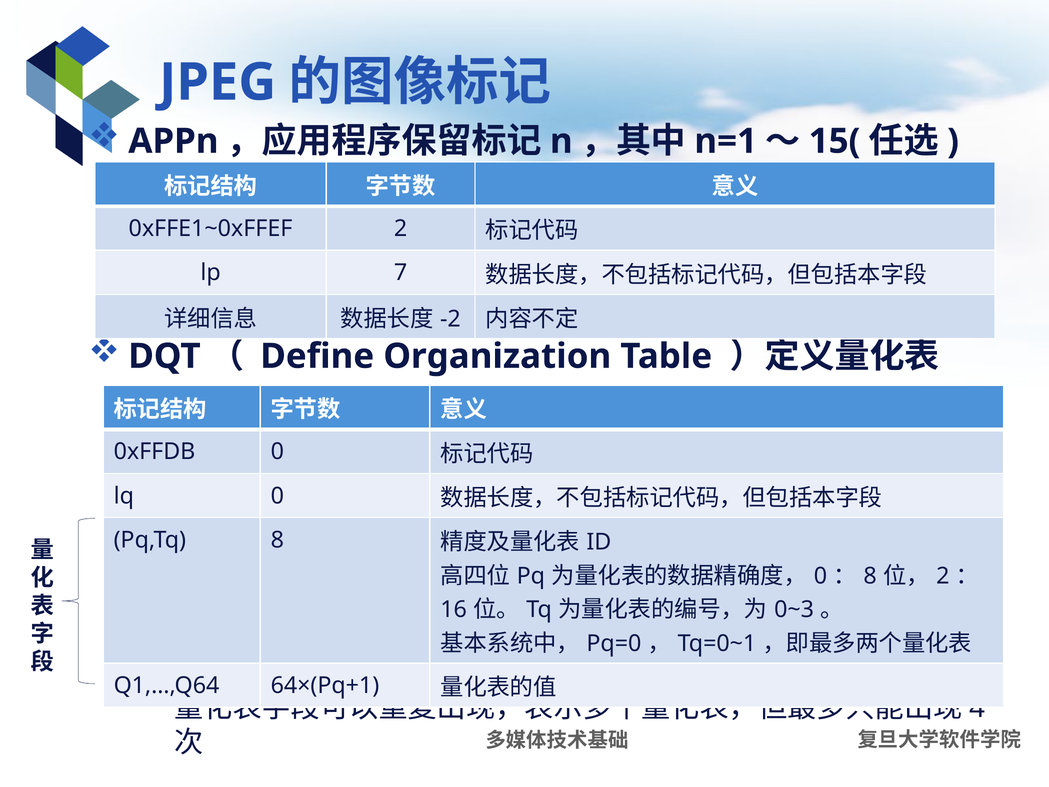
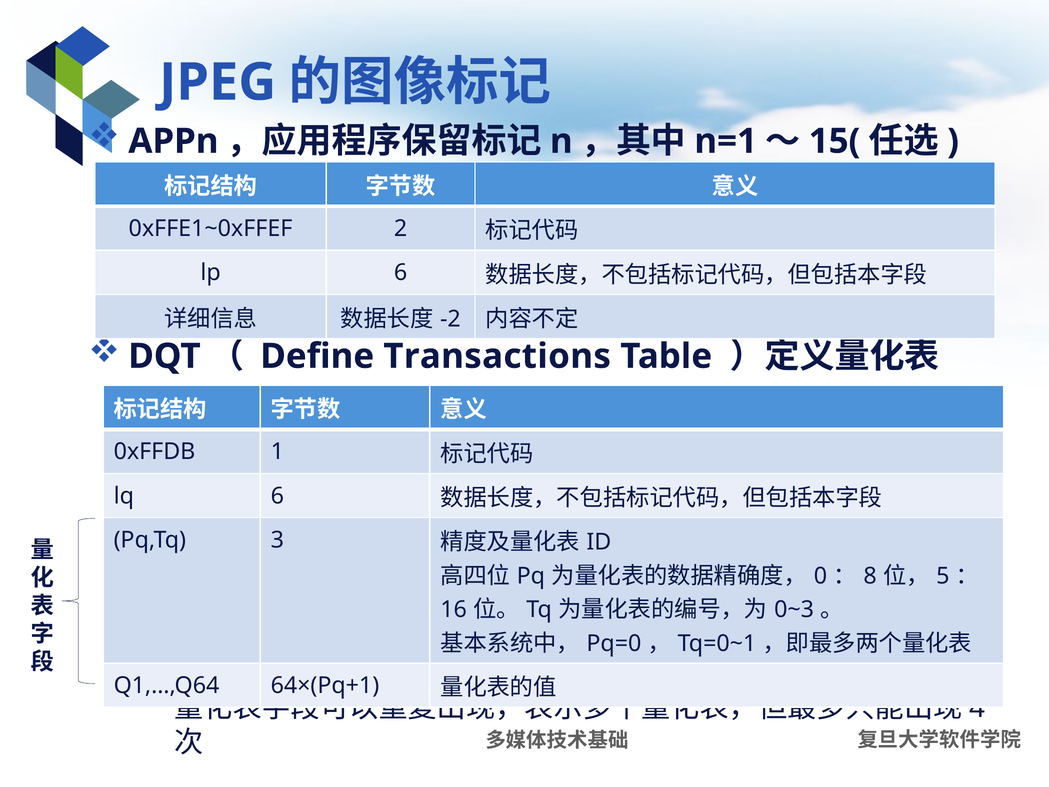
lp 7: 7 -> 6
Organization: Organization -> Transactions
0xFFDB 0: 0 -> 1
lq 0: 0 -> 6
Pq,Tq 8: 8 -> 3
2 at (943, 576): 2 -> 5
